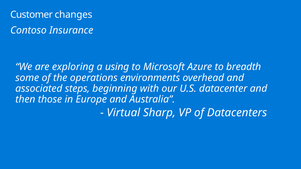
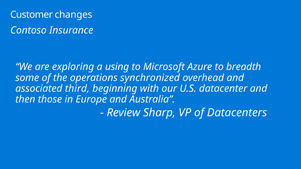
environments: environments -> synchronized
steps: steps -> third
Virtual: Virtual -> Review
